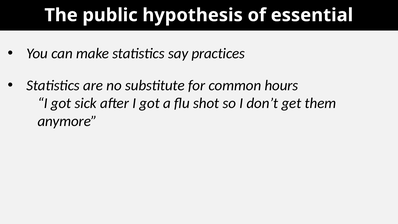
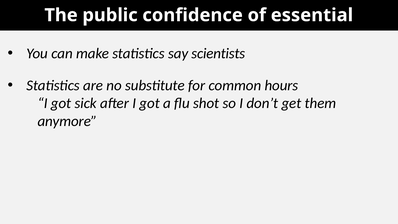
hypothesis: hypothesis -> confidence
practices: practices -> scientists
